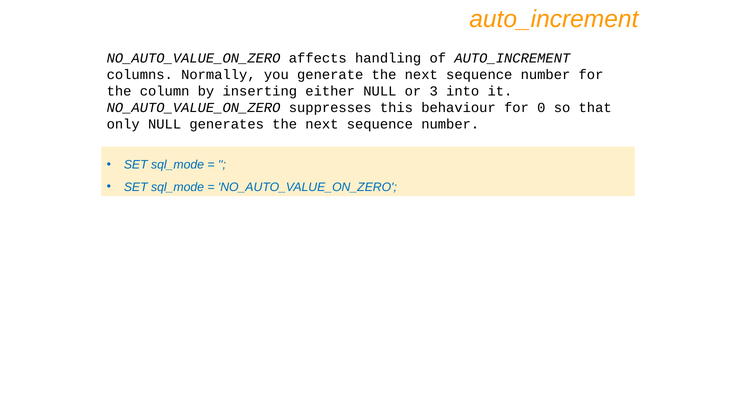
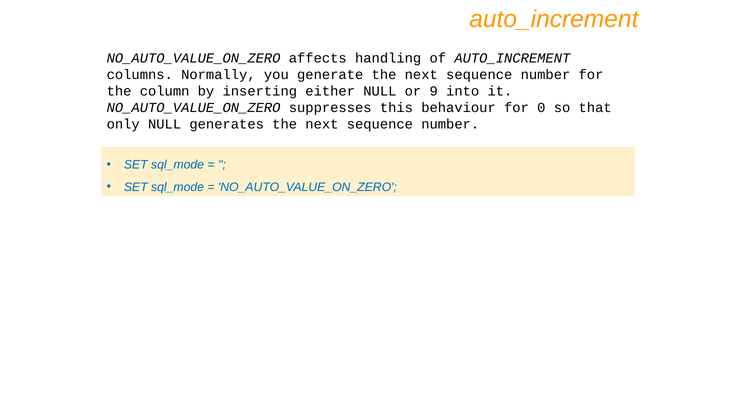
3: 3 -> 9
